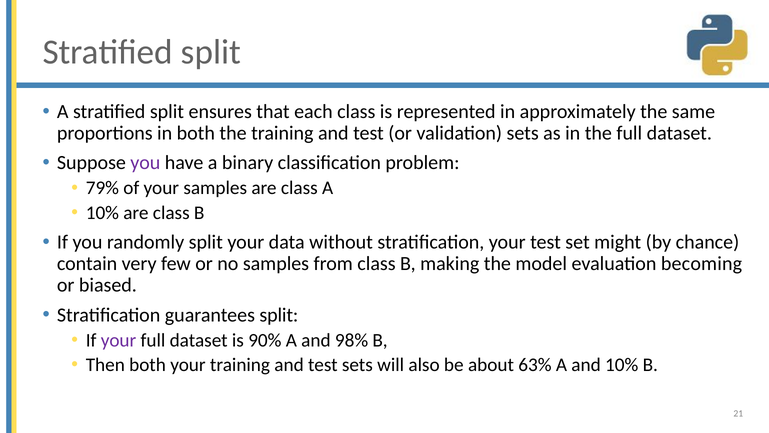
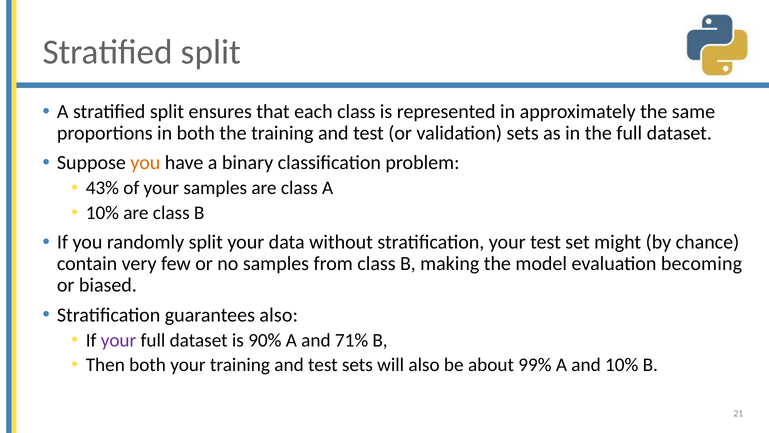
you at (145, 163) colour: purple -> orange
79%: 79% -> 43%
guarantees split: split -> also
98%: 98% -> 71%
63%: 63% -> 99%
